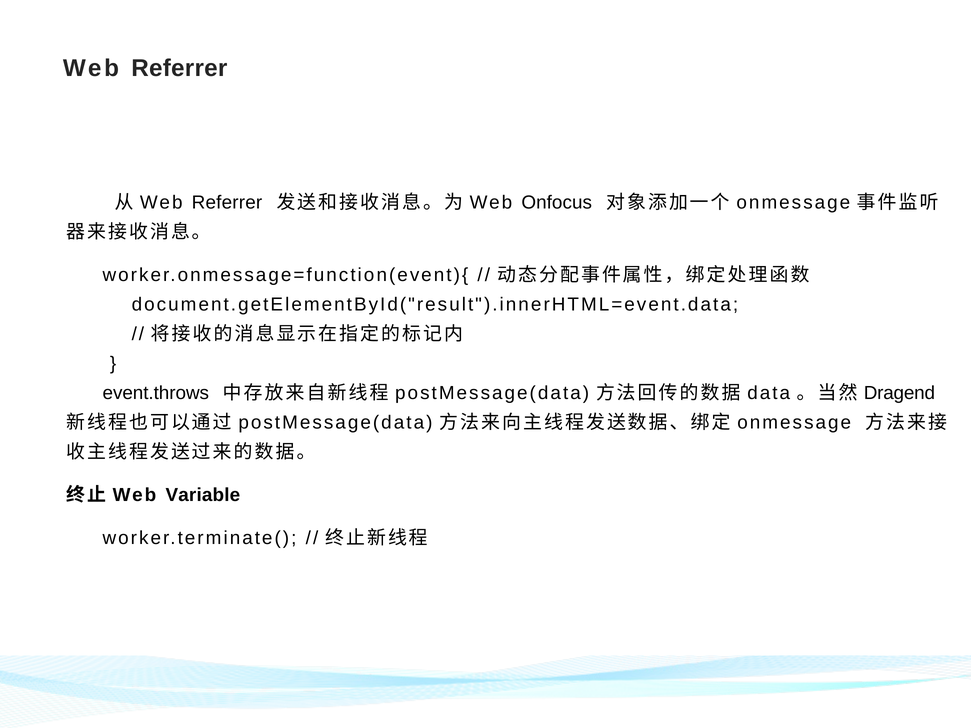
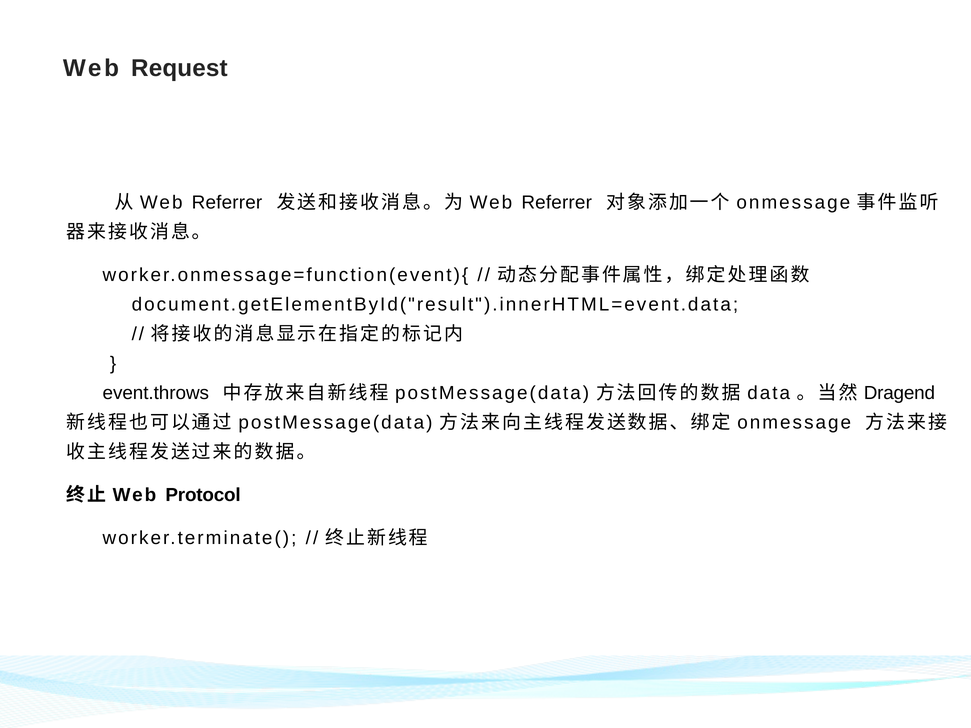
Referrer at (179, 68): Referrer -> Request
Onfocus at (557, 202): Onfocus -> Referrer
Variable: Variable -> Protocol
